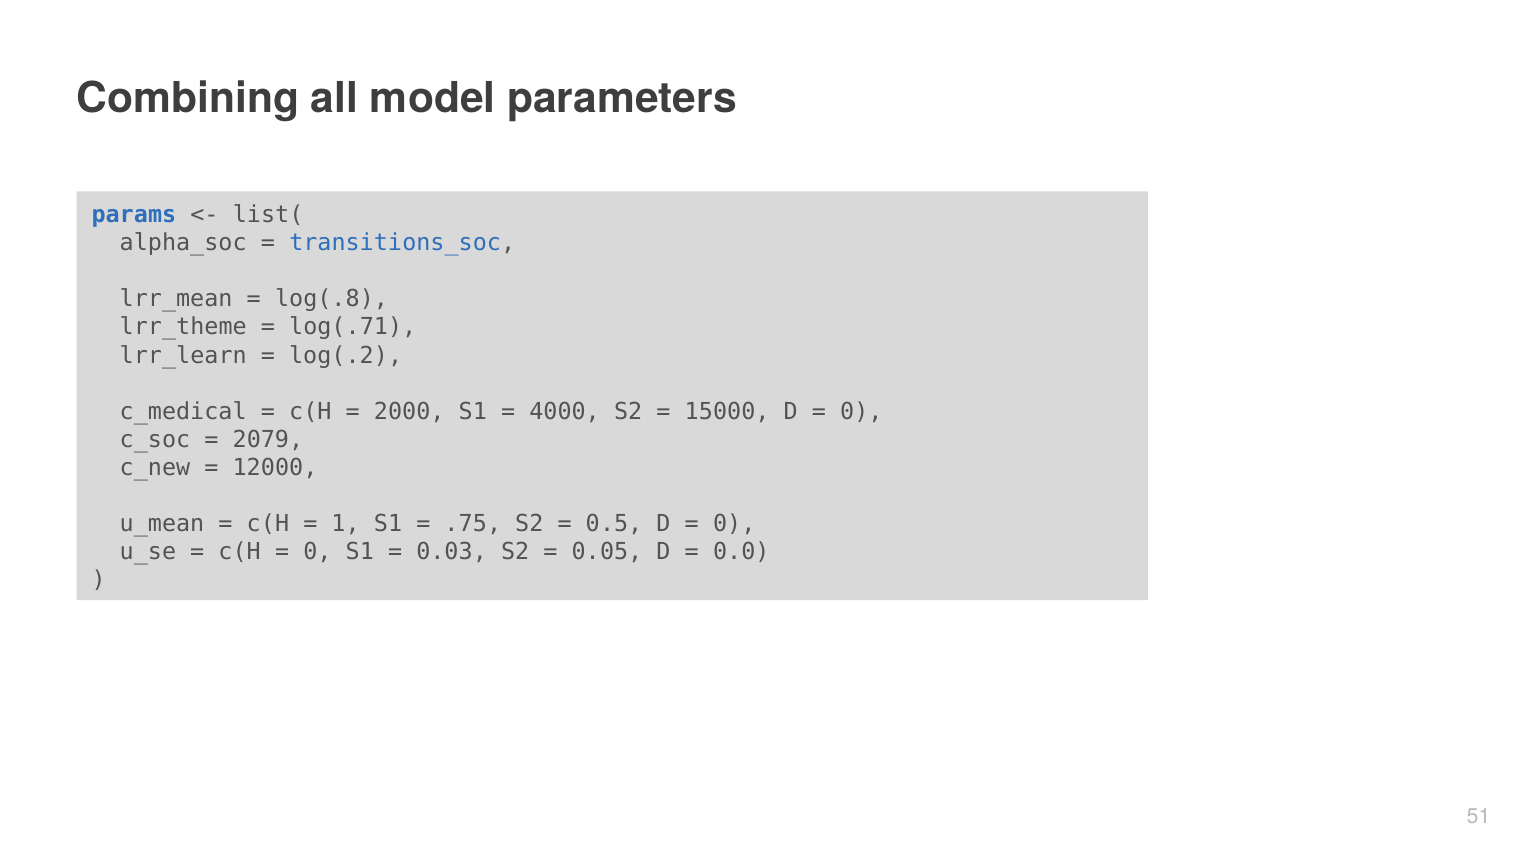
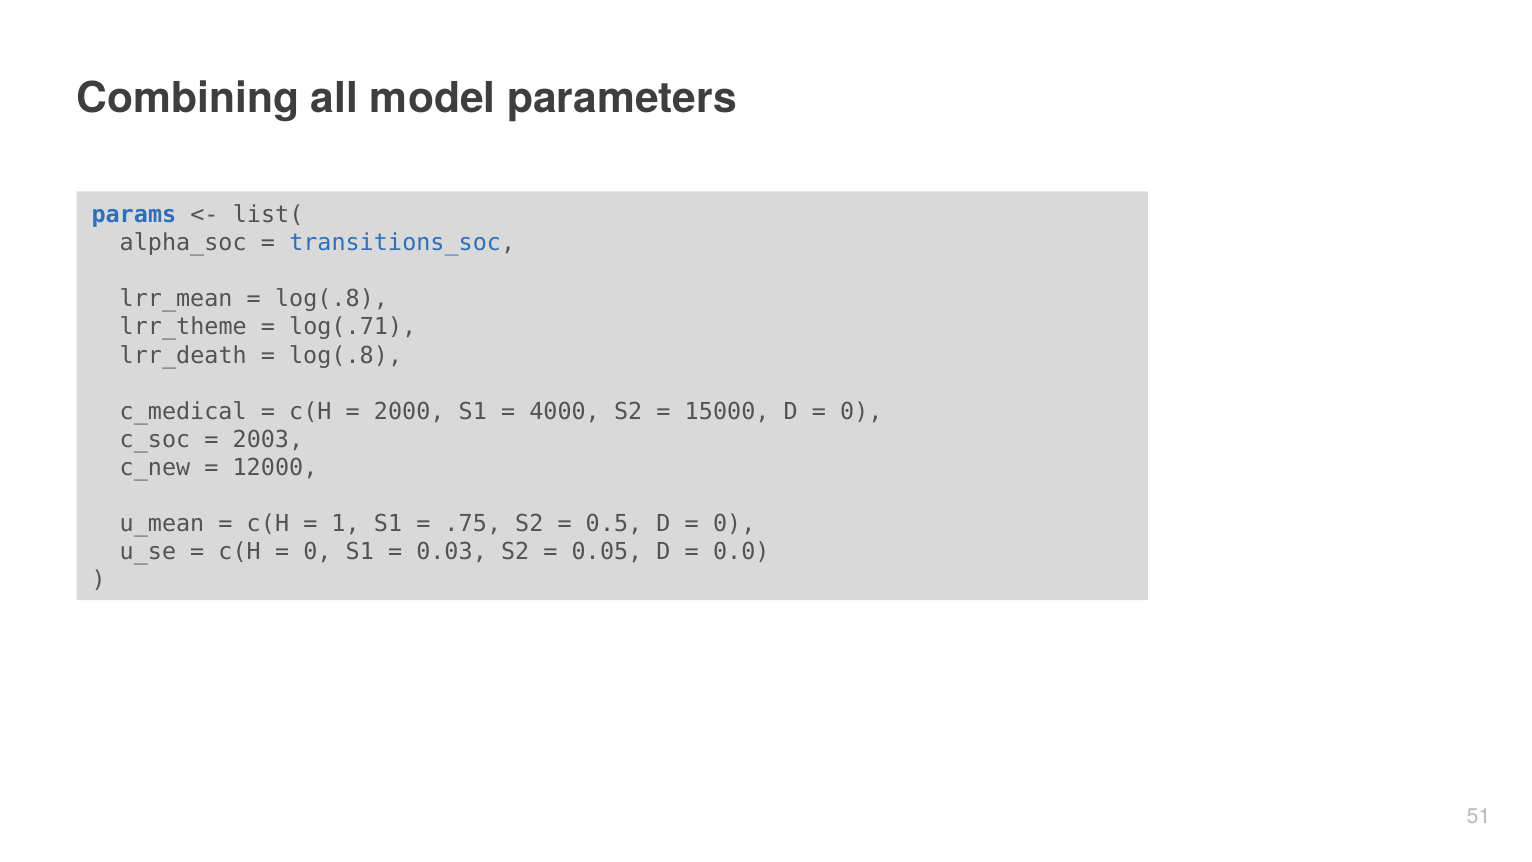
lrr_learn: lrr_learn -> lrr_death
log(.2 at (346, 355): log(.2 -> log(.8
2079: 2079 -> 2003
